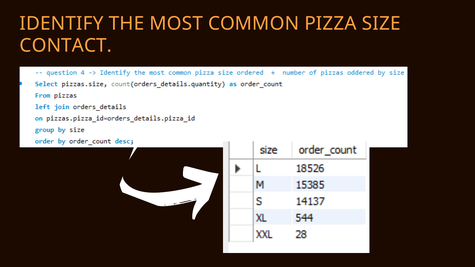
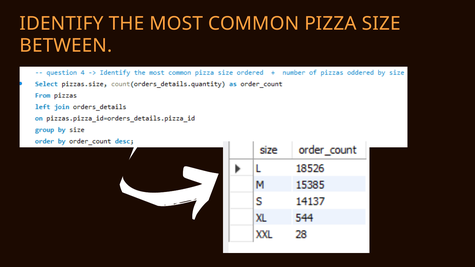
CONTACT: CONTACT -> BETWEEN
